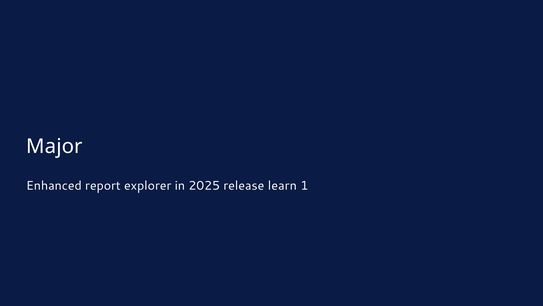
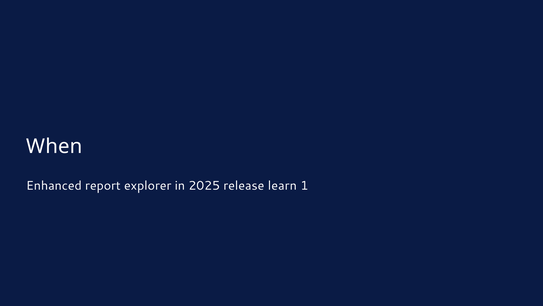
Major: Major -> When
